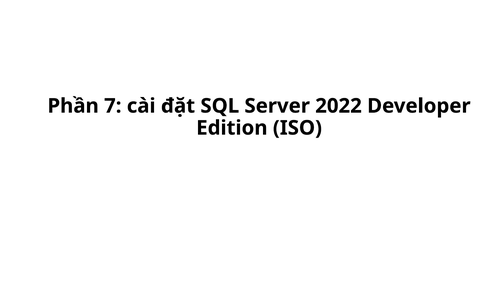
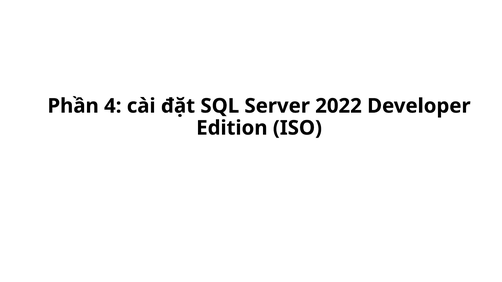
7: 7 -> 4
